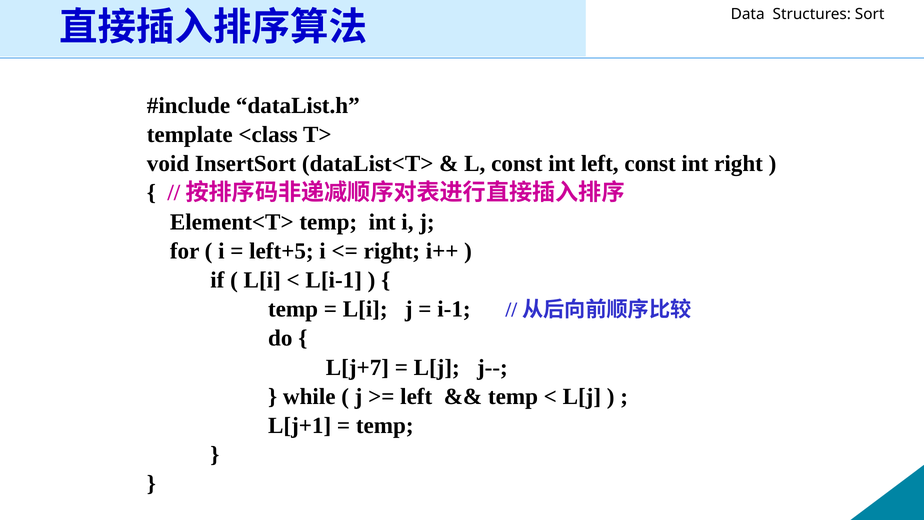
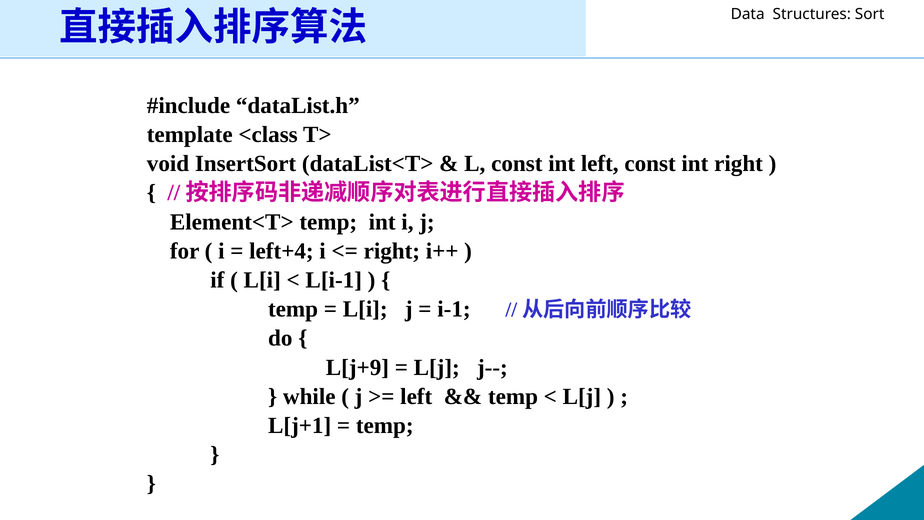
left+5: left+5 -> left+4
L[j+7: L[j+7 -> L[j+9
